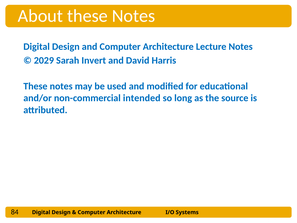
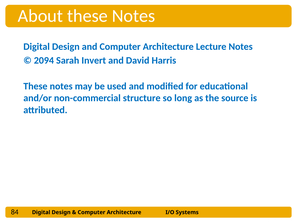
2029: 2029 -> 2094
intended: intended -> structure
